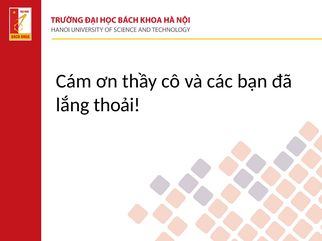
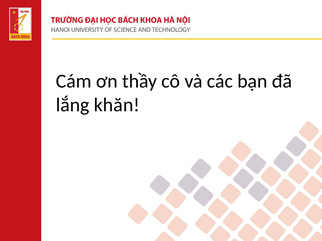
thoải: thoải -> khăn
